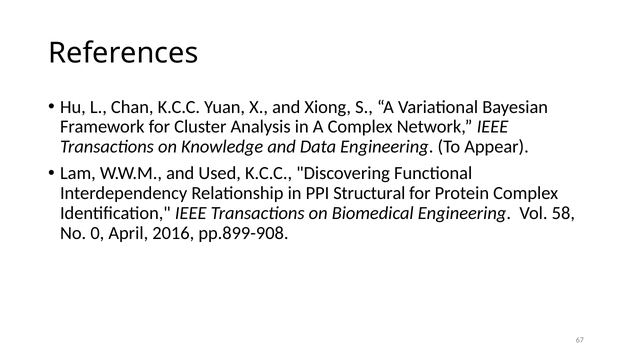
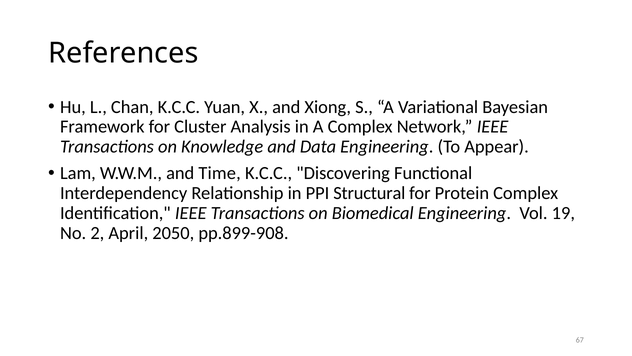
Used: Used -> Time
58: 58 -> 19
0: 0 -> 2
2016: 2016 -> 2050
